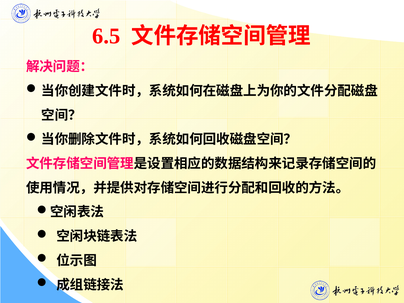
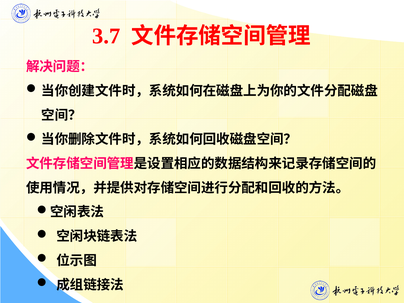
6.5: 6.5 -> 3.7
